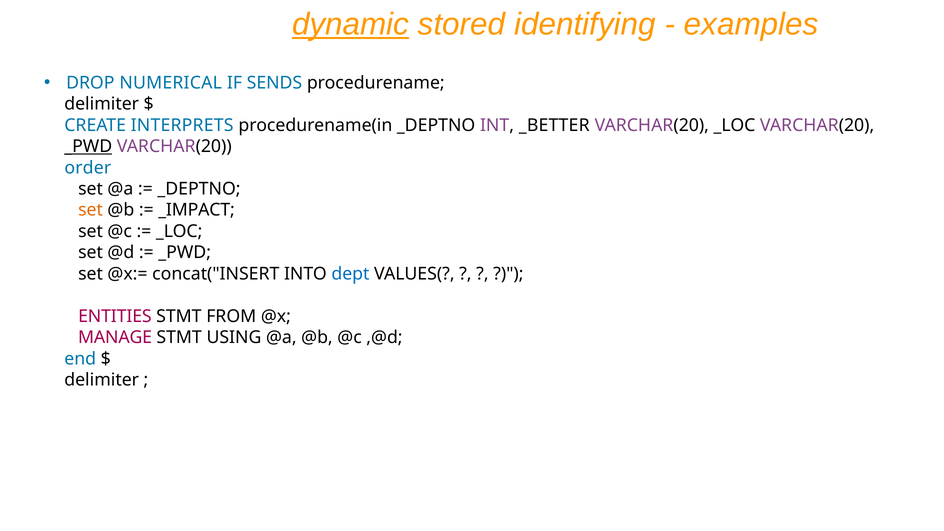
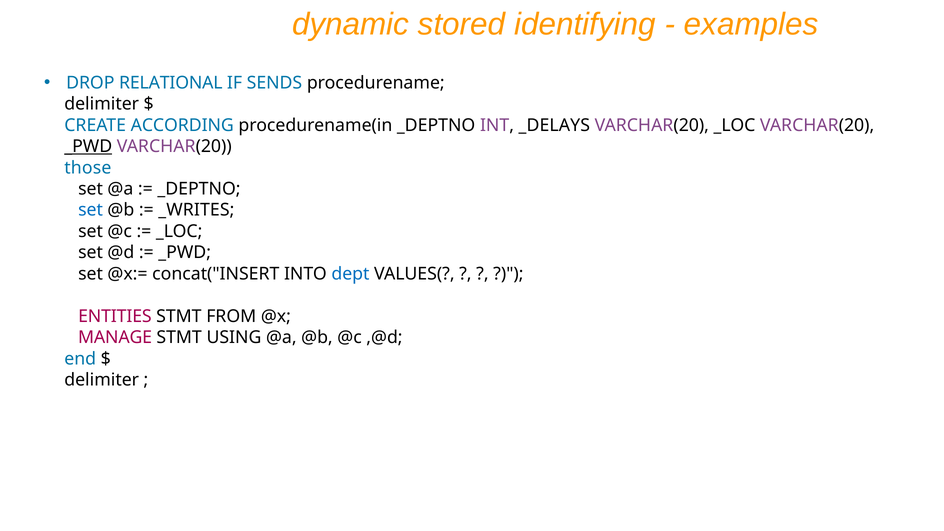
dynamic underline: present -> none
NUMERICAL: NUMERICAL -> RELATIONAL
INTERPRETS: INTERPRETS -> ACCORDING
_BETTER: _BETTER -> _DELAYS
order: order -> those
set at (91, 210) colour: orange -> blue
_IMPACT: _IMPACT -> _WRITES
